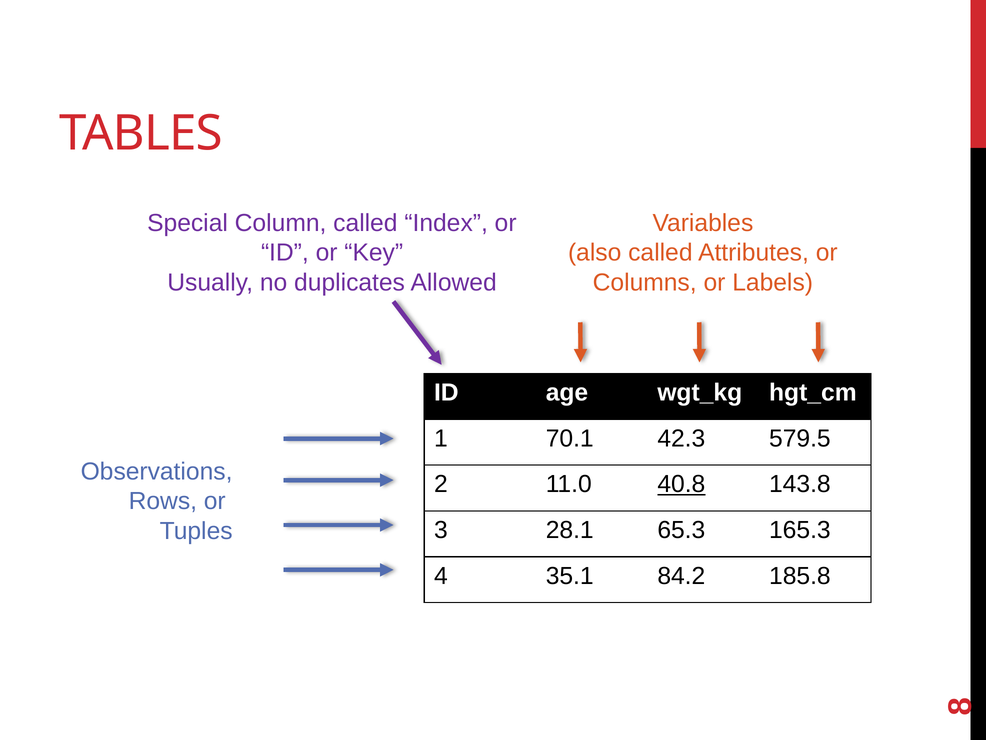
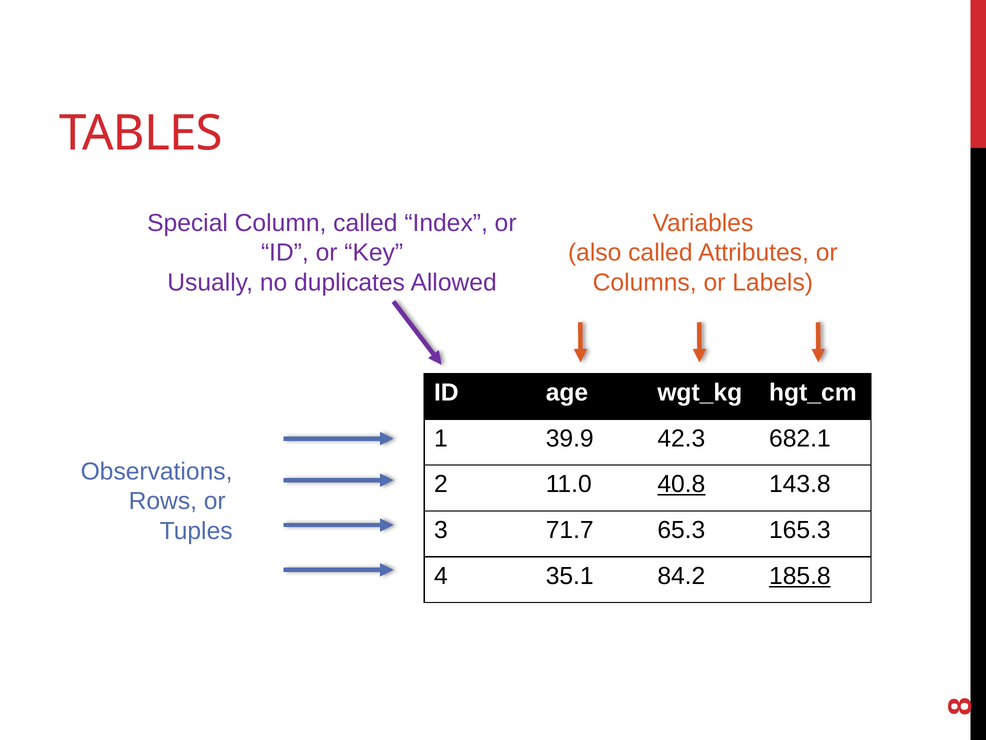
70.1: 70.1 -> 39.9
579.5: 579.5 -> 682.1
28.1: 28.1 -> 71.7
185.8 underline: none -> present
